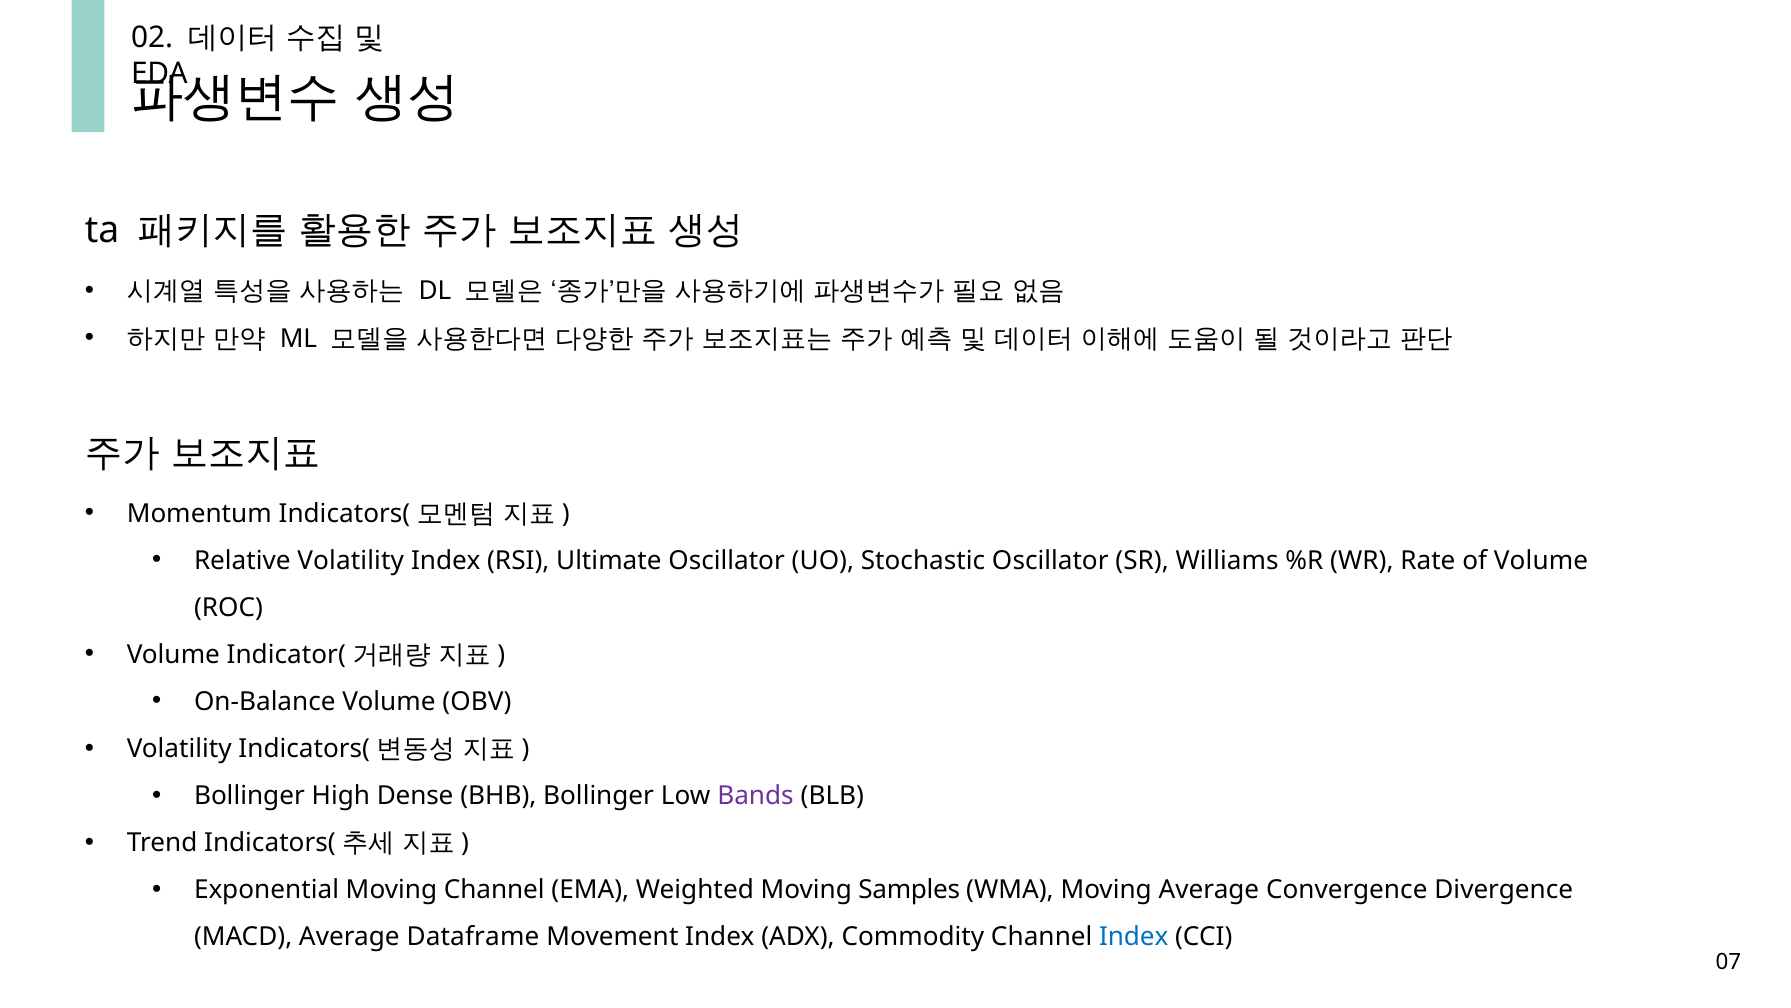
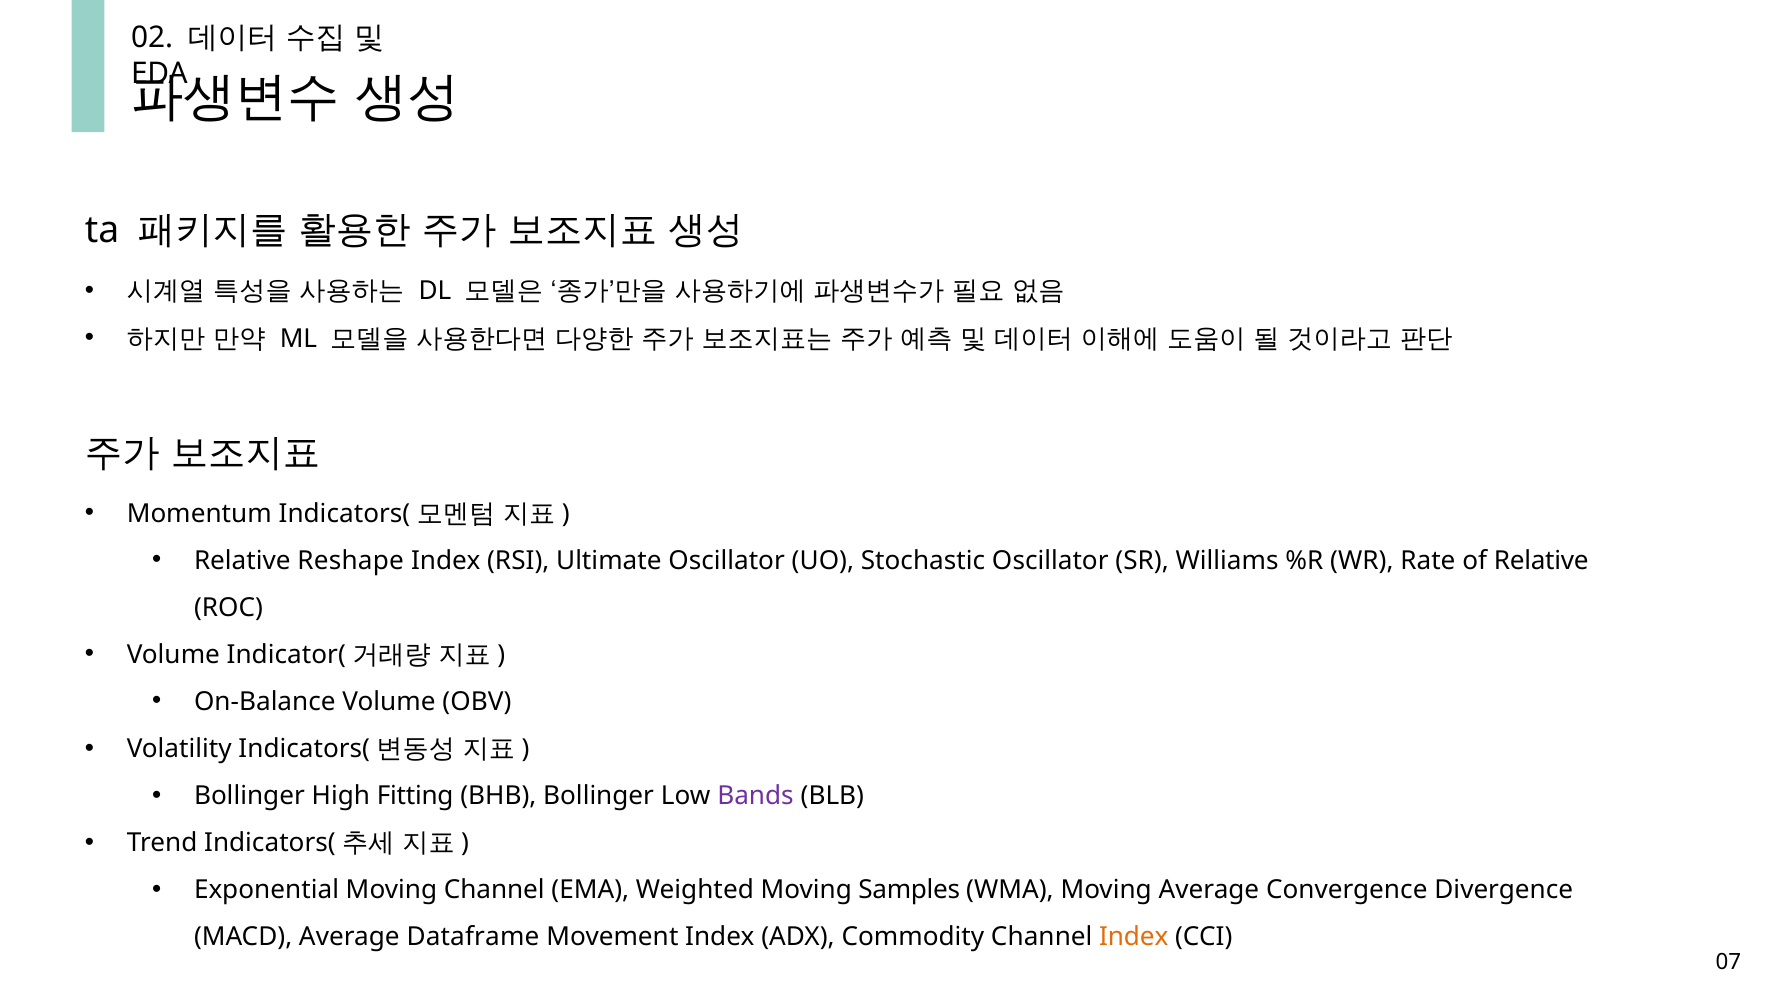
Relative Volatility: Volatility -> Reshape
of Volume: Volume -> Relative
Dense: Dense -> Fitting
Index at (1134, 936) colour: blue -> orange
